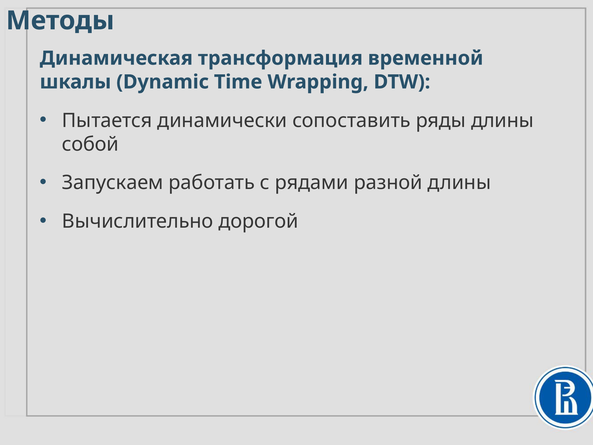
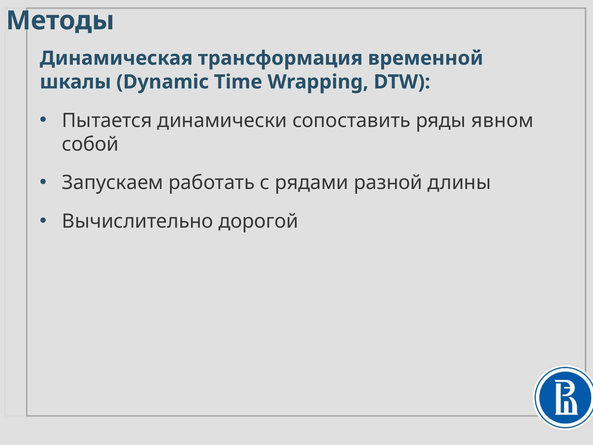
ряды длины: длины -> явном
